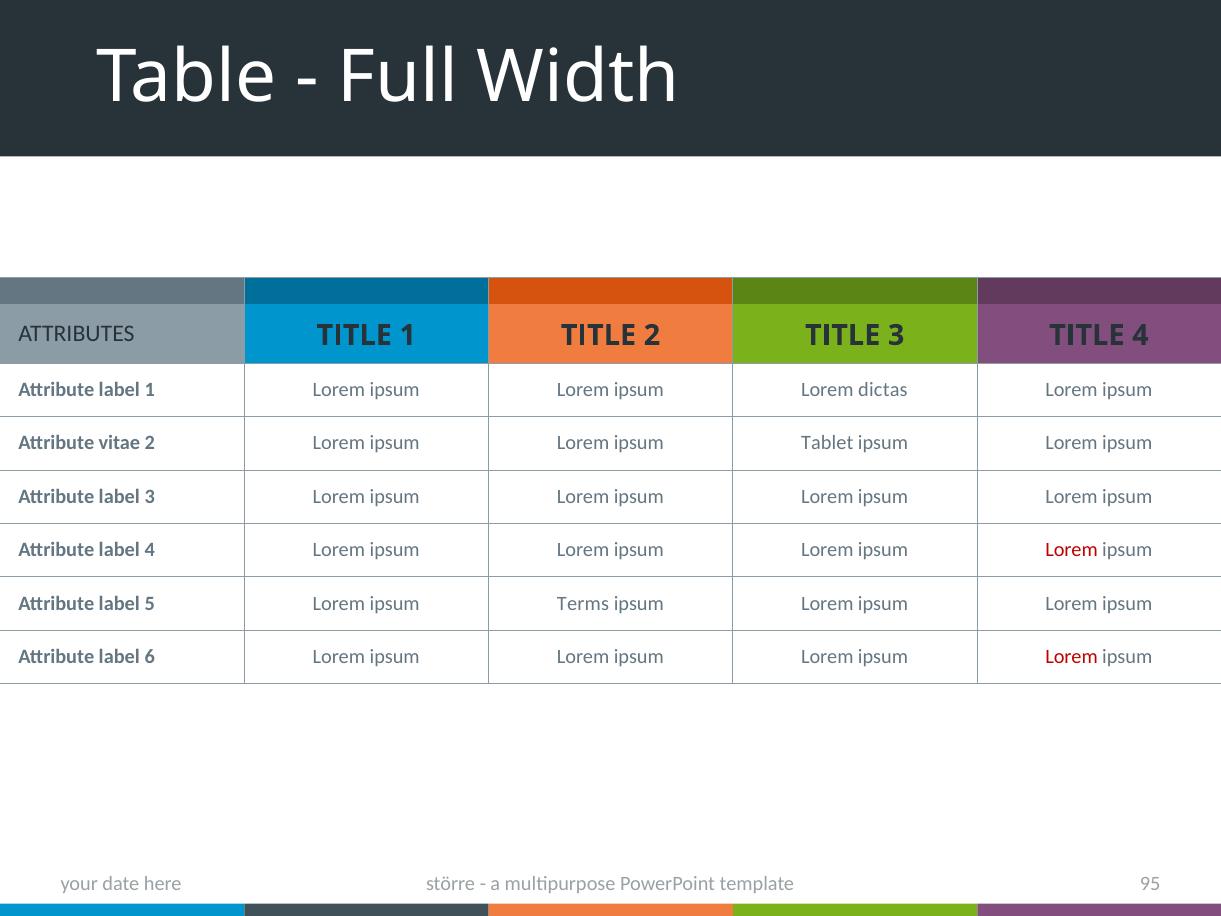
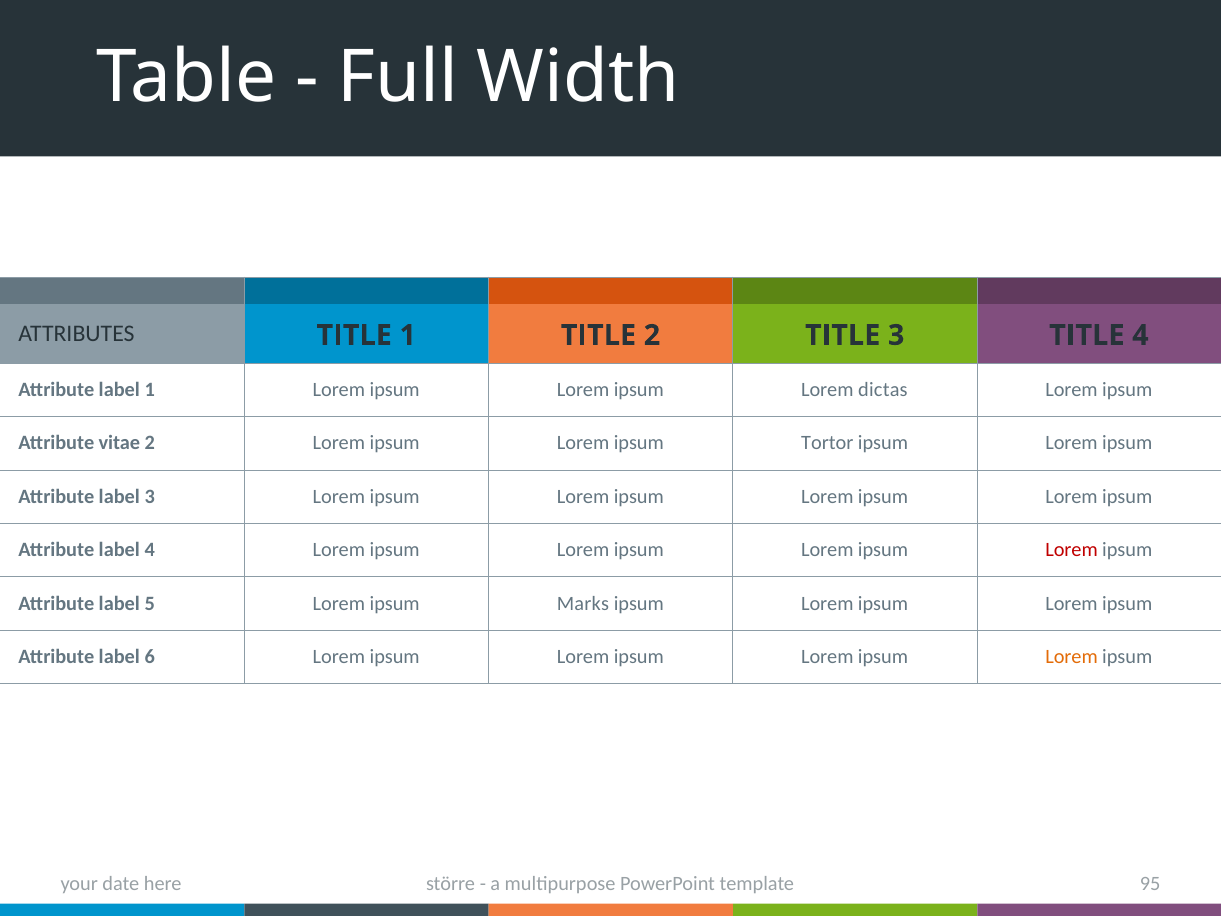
Tablet: Tablet -> Tortor
Terms: Terms -> Marks
Lorem at (1072, 657) colour: red -> orange
